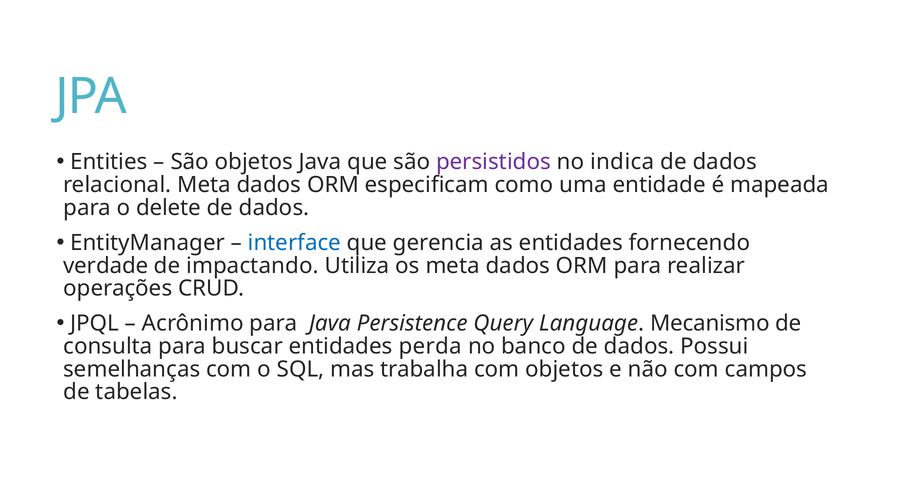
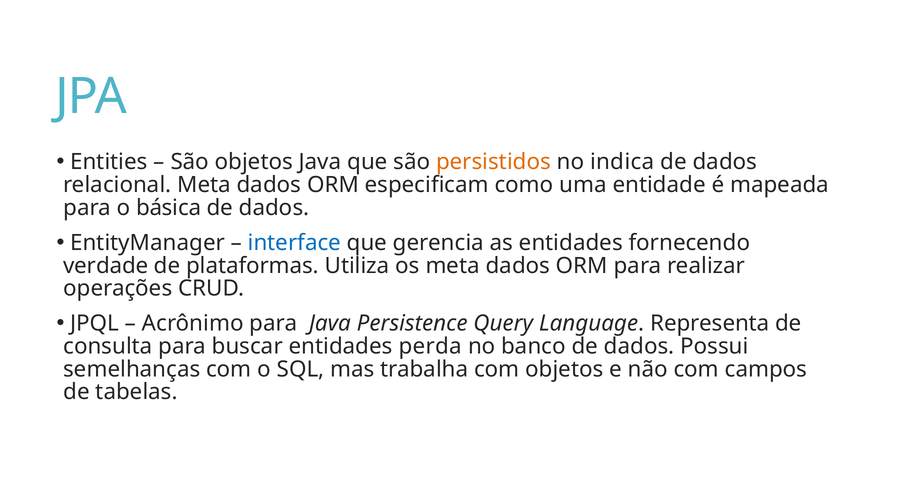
persistidos colour: purple -> orange
delete: delete -> básica
impactando: impactando -> plataformas
Mecanismo: Mecanismo -> Representa
